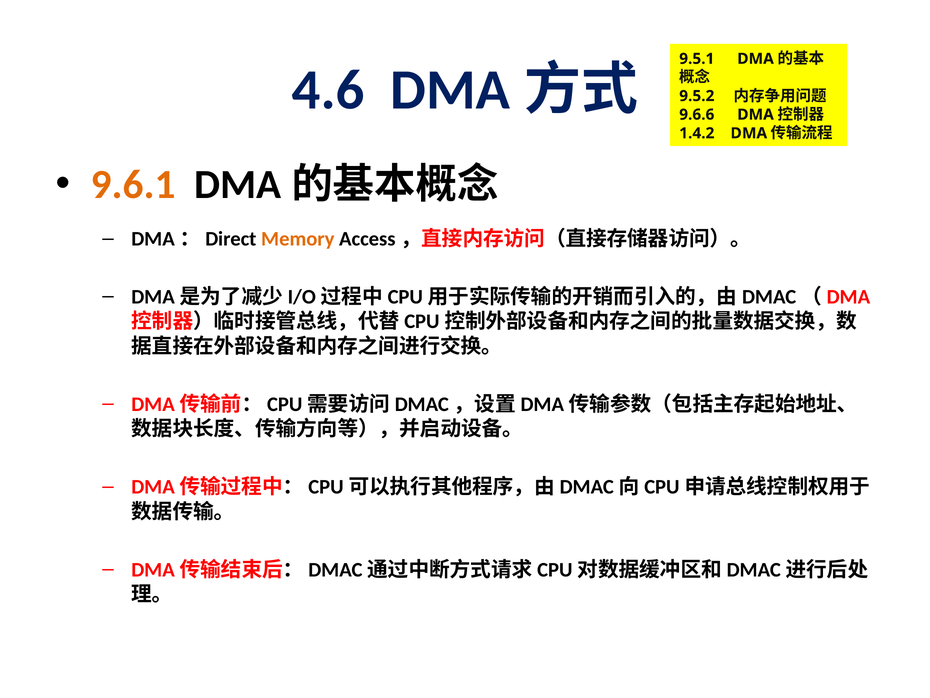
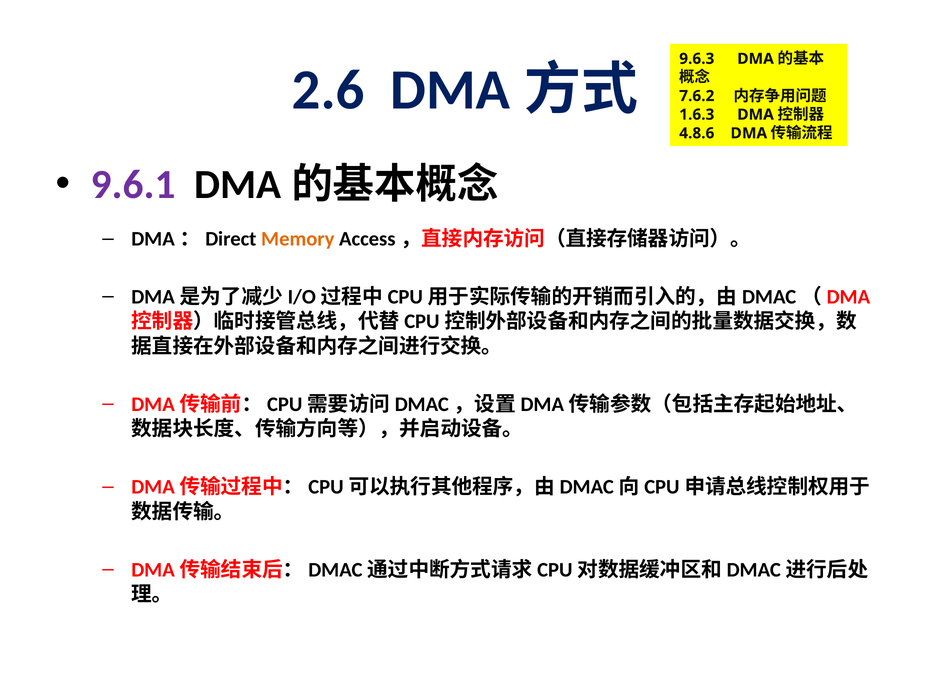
9.5.1: 9.5.1 -> 9.6.3
4.6: 4.6 -> 2.6
9.5.2: 9.5.2 -> 7.6.2
9.6.6: 9.6.6 -> 1.6.3
1.4.2: 1.4.2 -> 4.8.6
9.6.1 colour: orange -> purple
